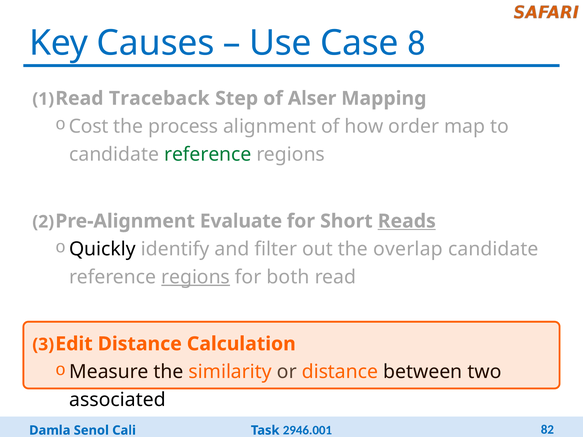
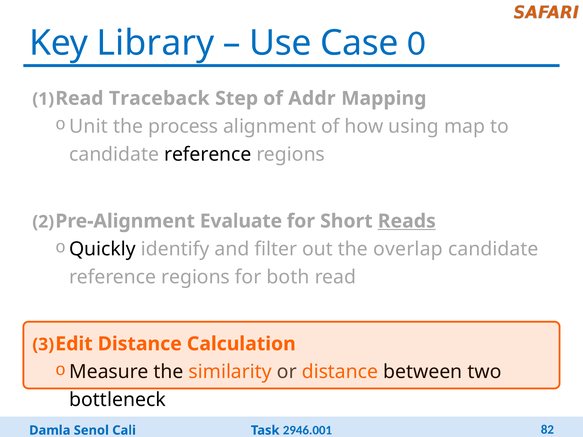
Causes: Causes -> Library
8: 8 -> 0
Alser: Alser -> Addr
Cost: Cost -> Unit
order: order -> using
reference at (208, 154) colour: green -> black
regions at (196, 277) underline: present -> none
associated: associated -> bottleneck
